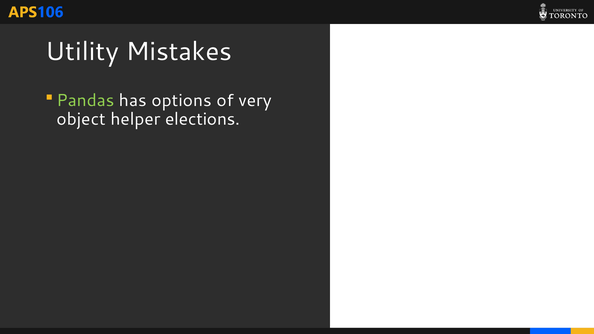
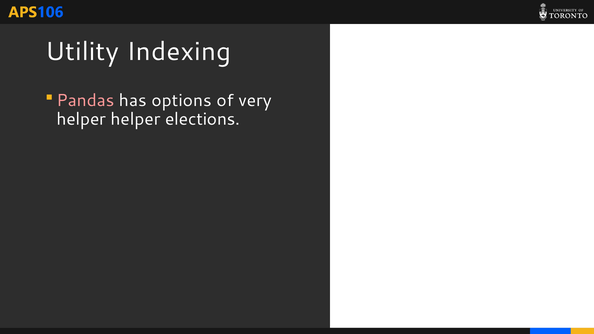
Mistakes: Mistakes -> Indexing
Pandas colour: light green -> pink
object at (81, 119): object -> helper
